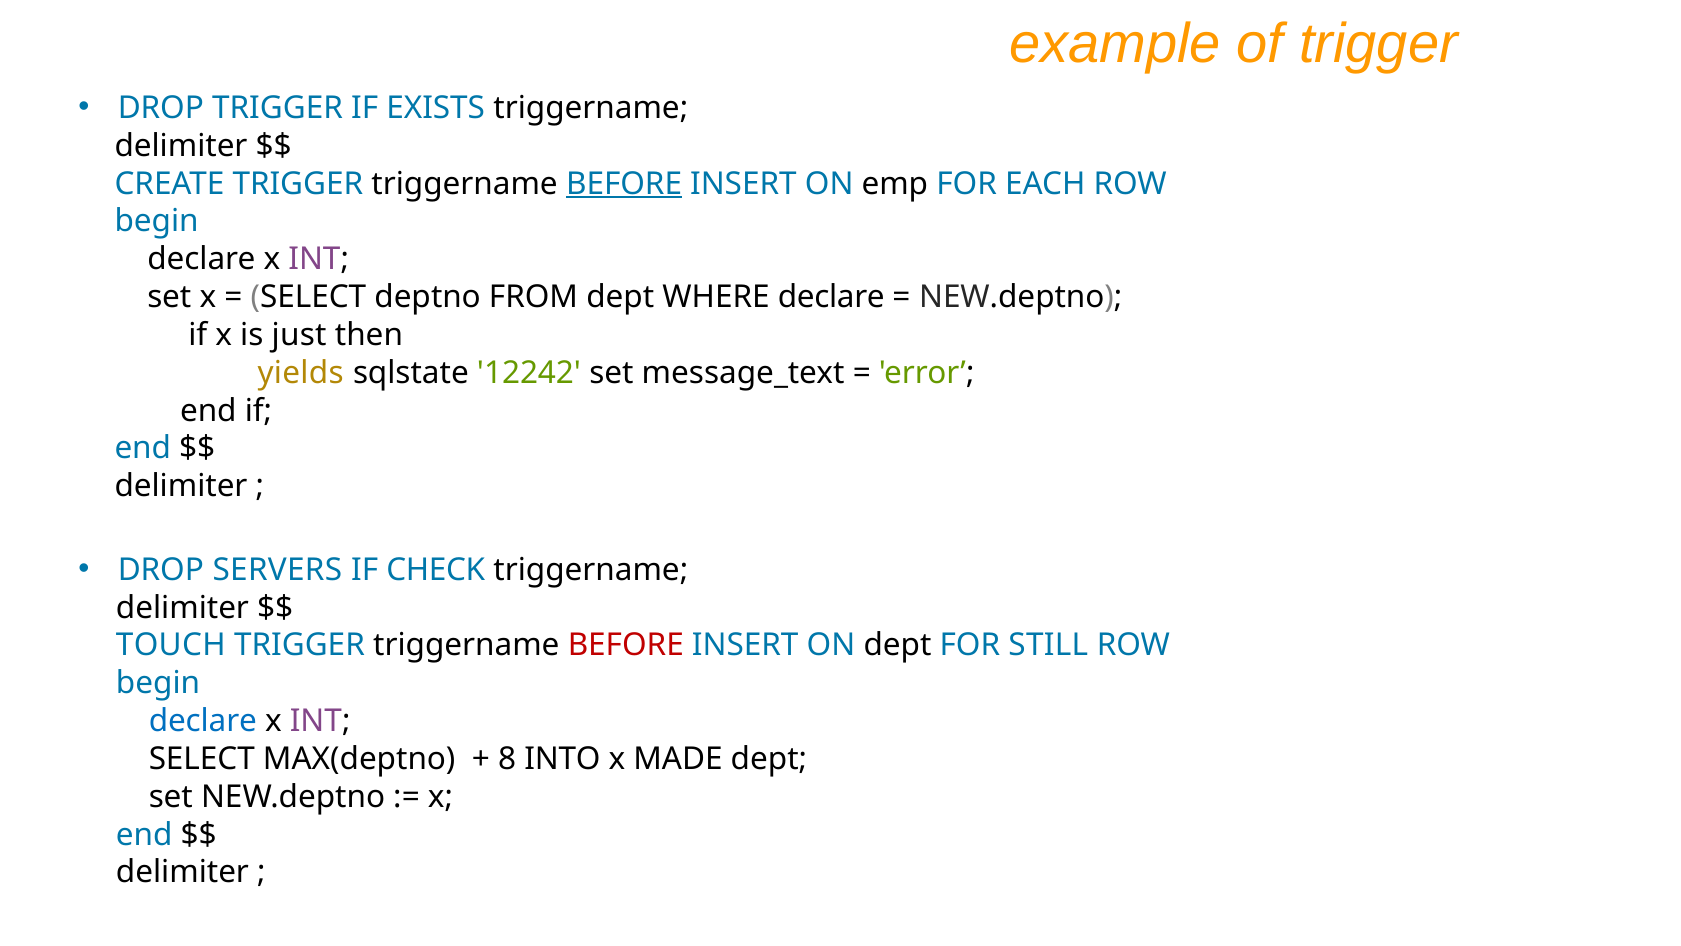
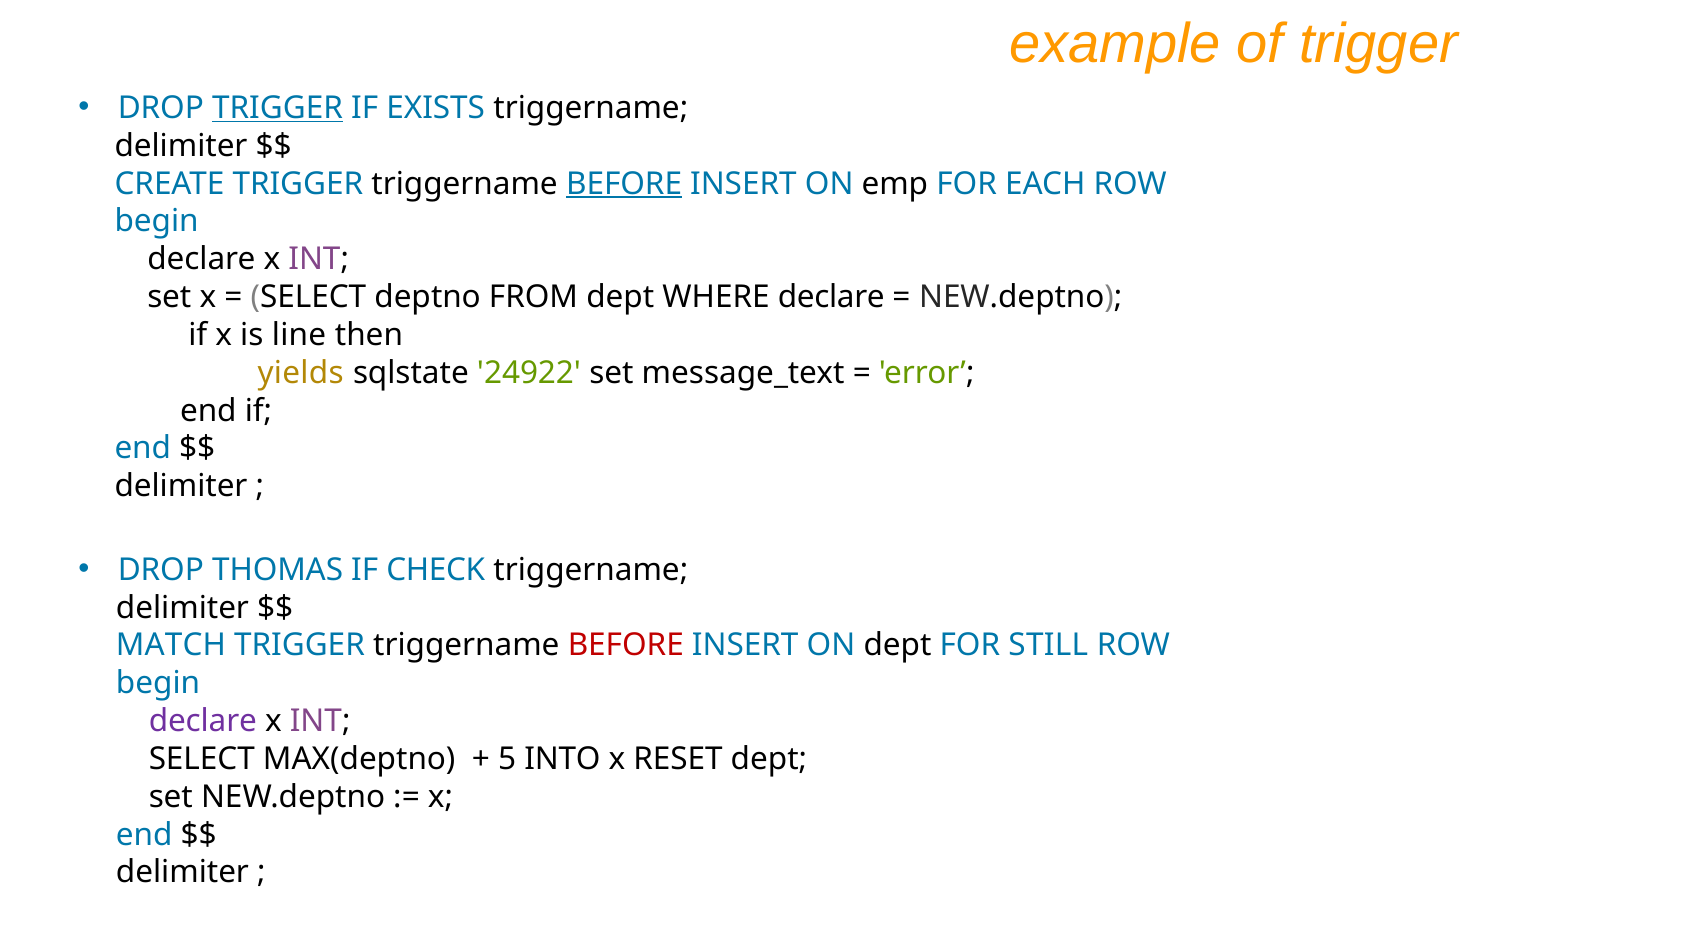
TRIGGER at (278, 108) underline: none -> present
just: just -> line
12242: 12242 -> 24922
SERVERS: SERVERS -> THOMAS
TOUCH: TOUCH -> MATCH
declare at (203, 721) colour: blue -> purple
8: 8 -> 5
MADE: MADE -> RESET
